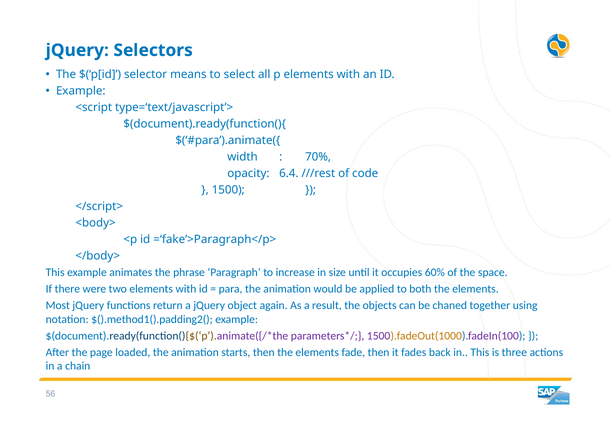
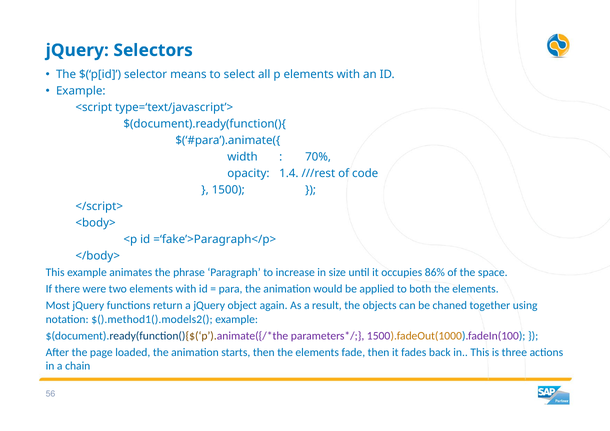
6.4: 6.4 -> 1.4
60%: 60% -> 86%
$().method1().padding2(: $().method1().padding2( -> $().method1().models2(
